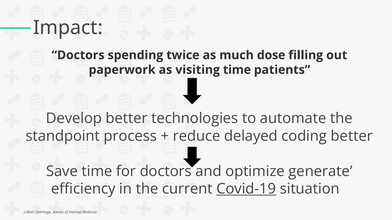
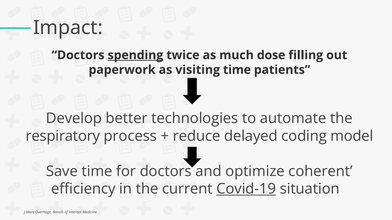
spending underline: none -> present
standpoint: standpoint -> respiratory
coding better: better -> model
generate: generate -> coherent
